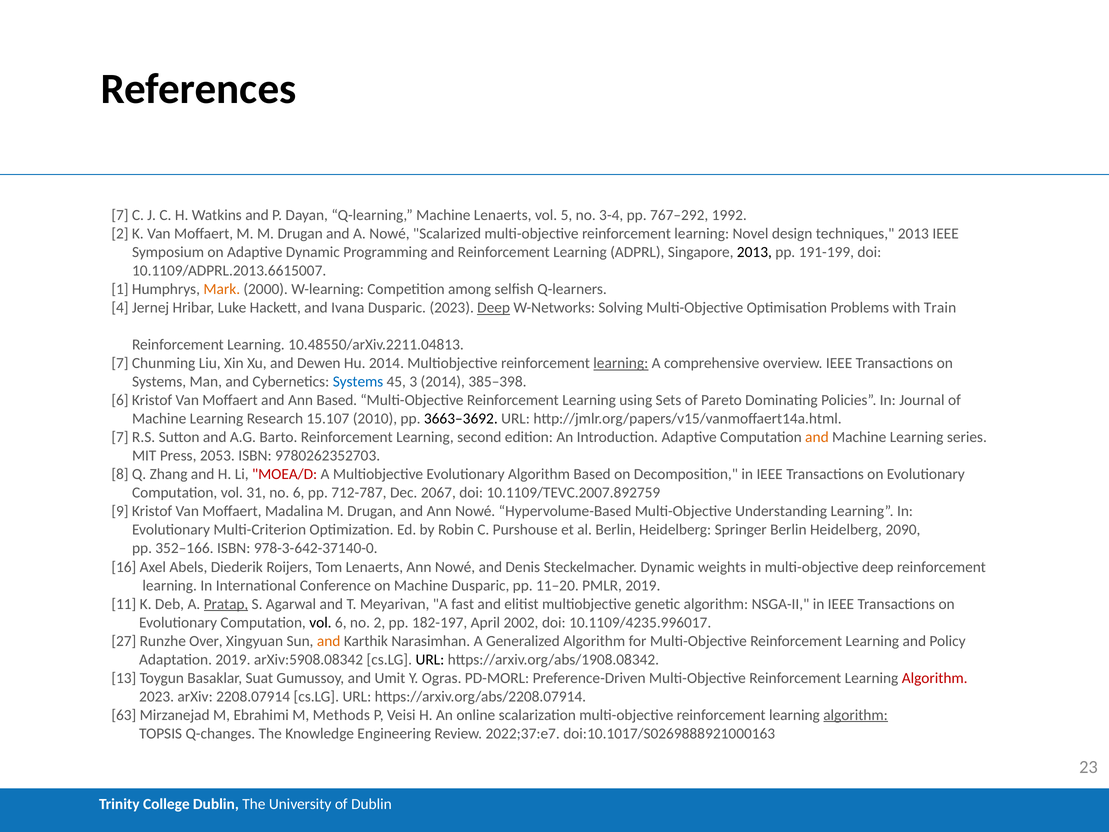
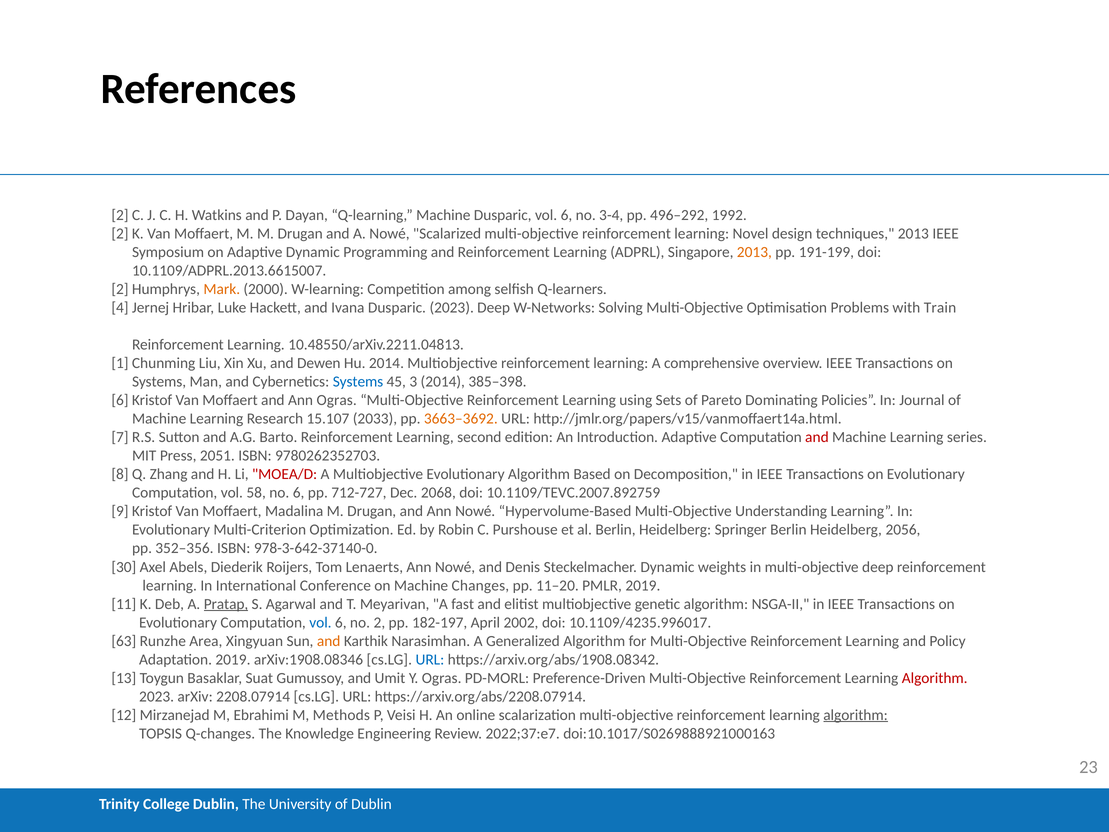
7 at (120, 215): 7 -> 2
Machine Lenaerts: Lenaerts -> Dusparic
5 at (567, 215): 5 -> 6
767–292: 767–292 -> 496–292
2013 at (754, 252) colour: black -> orange
1 at (120, 289): 1 -> 2
Deep at (494, 308) underline: present -> none
7 at (120, 363): 7 -> 1
learning at (621, 363) underline: present -> none
Ann Based: Based -> Ogras
2010: 2010 -> 2033
3663–3692 colour: black -> orange
and at (817, 437) colour: orange -> red
2053: 2053 -> 2051
31: 31 -> 58
712-787: 712-787 -> 712-727
2067: 2067 -> 2068
2090: 2090 -> 2056
352–166: 352–166 -> 352–356
16: 16 -> 30
Machine Dusparic: Dusparic -> Changes
vol at (320, 622) colour: black -> blue
27: 27 -> 63
Over: Over -> Area
arXiv:5908.08342: arXiv:5908.08342 -> arXiv:1908.08346
URL at (430, 659) colour: black -> blue
63: 63 -> 12
